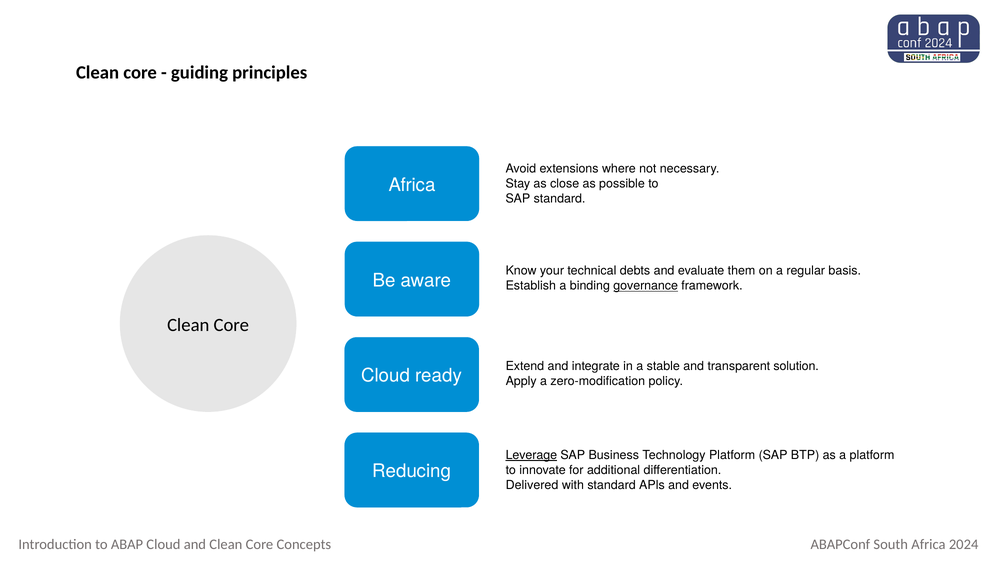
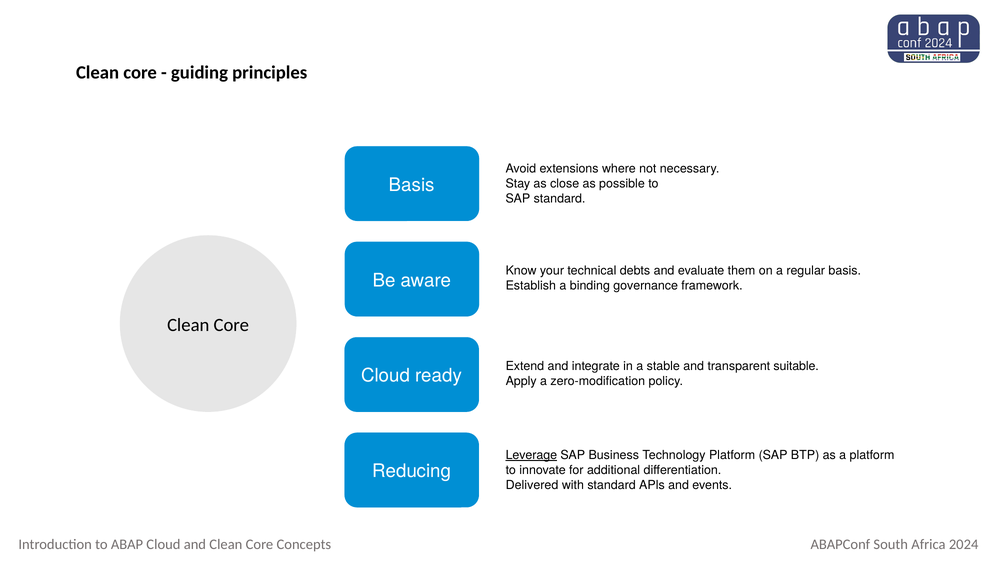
Africa at (412, 185): Africa -> Basis
governance underline: present -> none
solution: solution -> suitable
